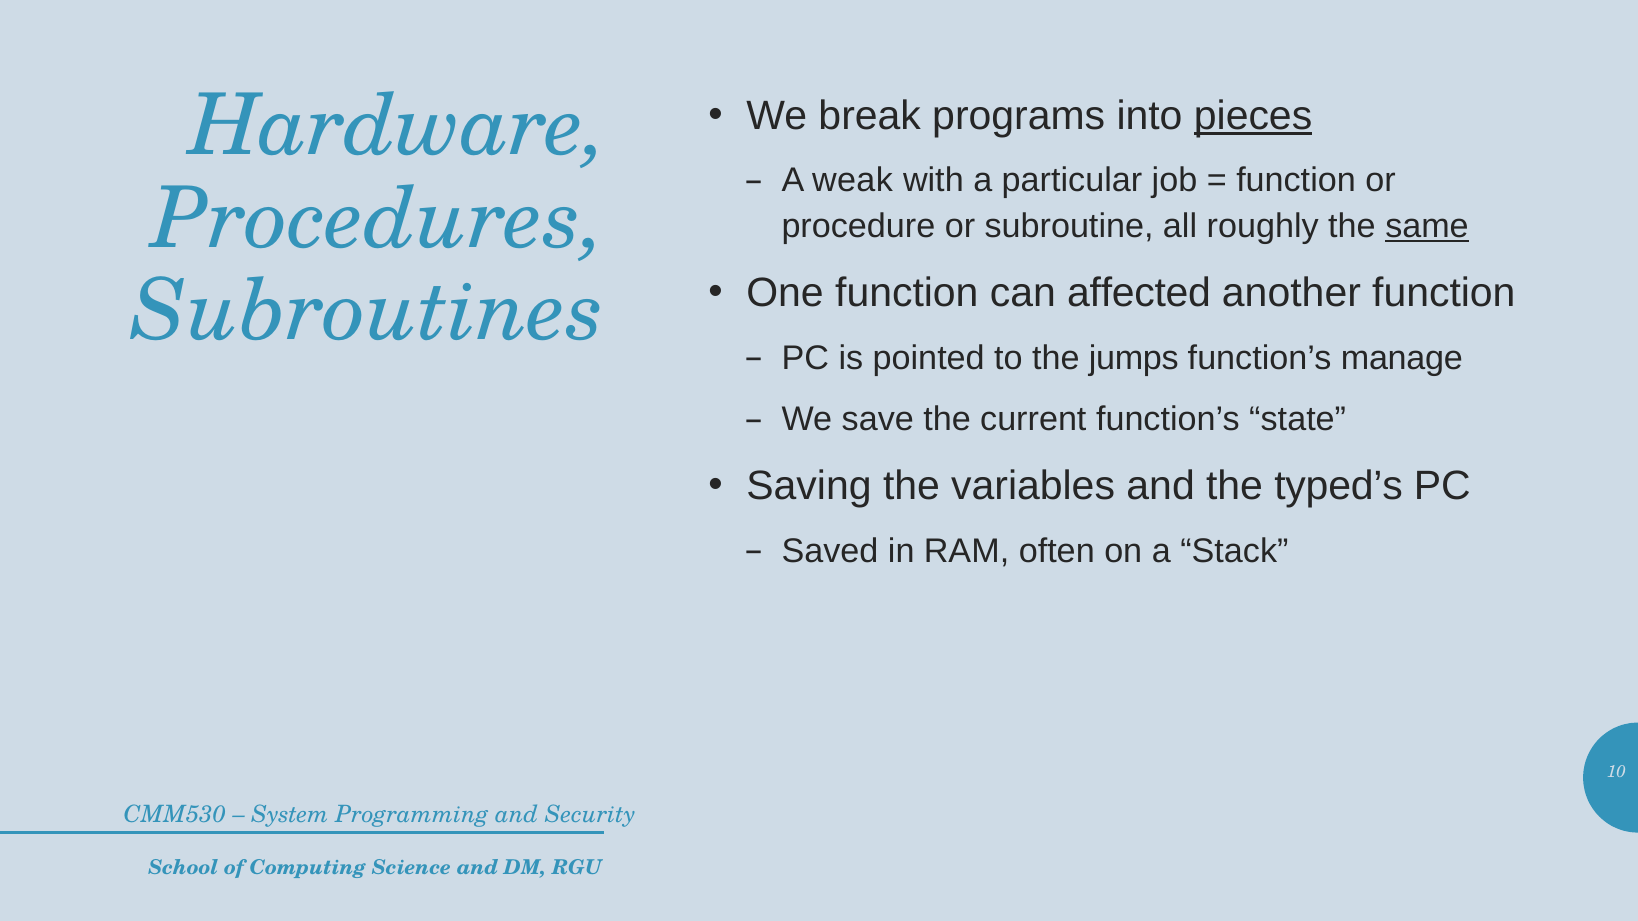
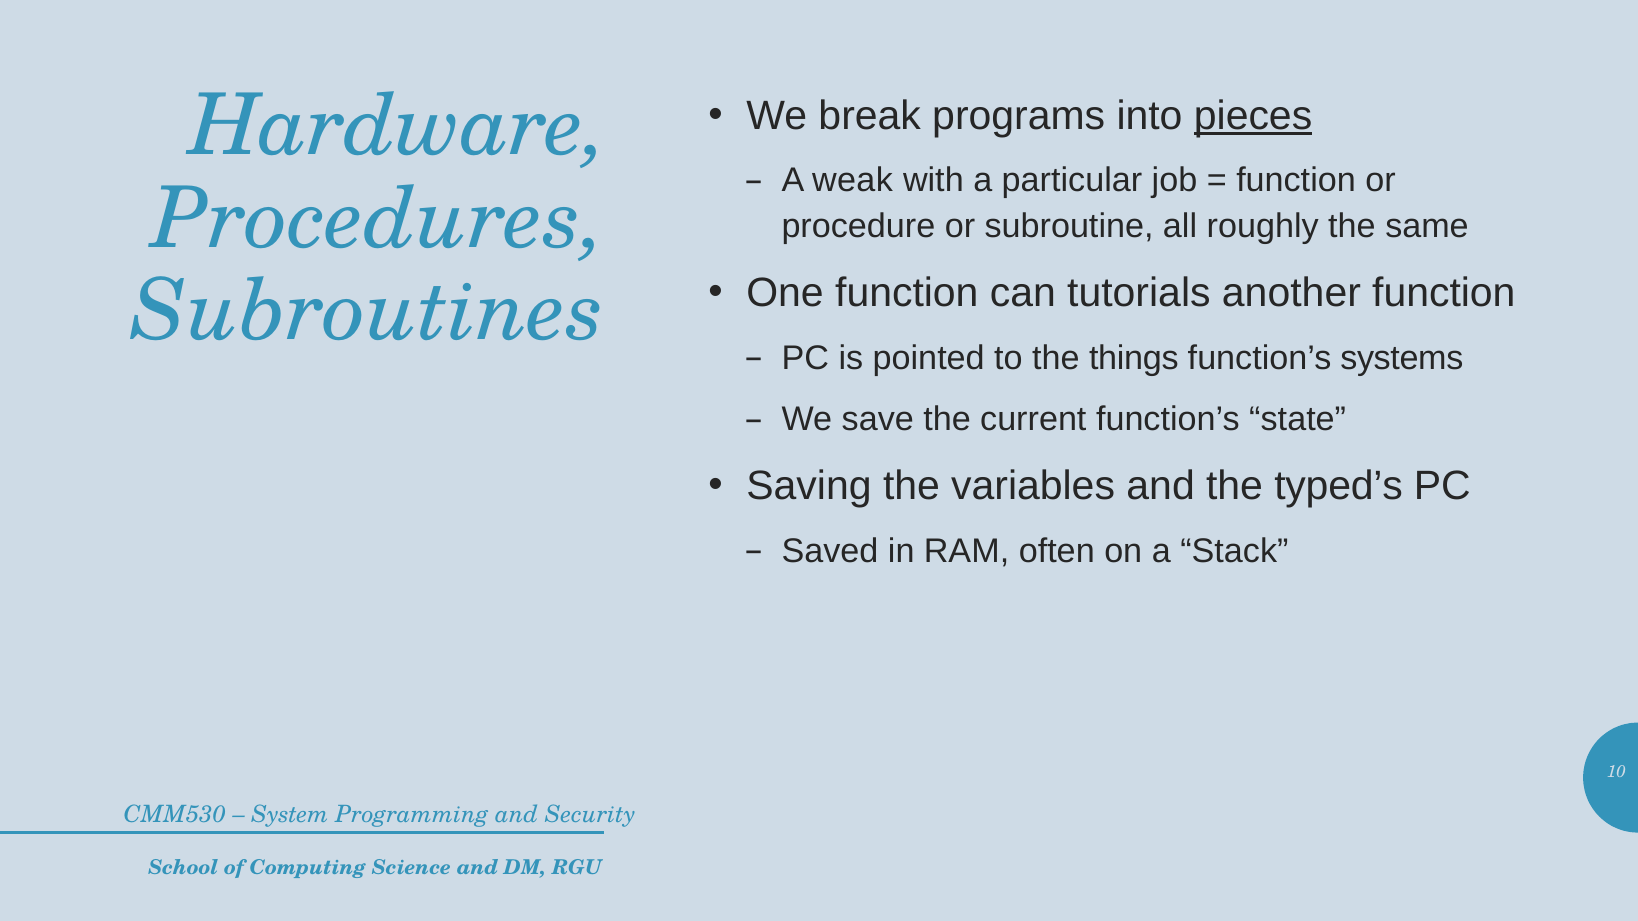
same underline: present -> none
affected: affected -> tutorials
jumps: jumps -> things
manage: manage -> systems
